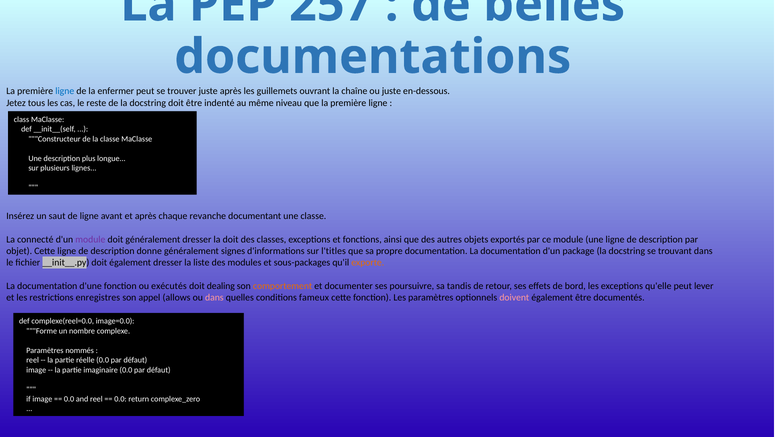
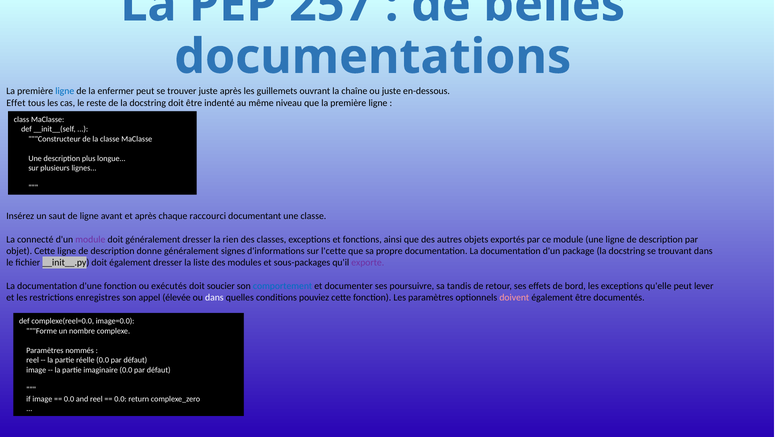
Jetez: Jetez -> Effet
revanche: revanche -> raccourci
la doit: doit -> rien
l'titles: l'titles -> l'cette
exporte colour: orange -> purple
dealing: dealing -> soucier
comportement colour: orange -> blue
allows: allows -> élevée
dans at (214, 297) colour: pink -> white
fameux: fameux -> pouviez
